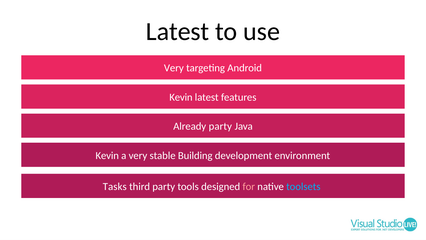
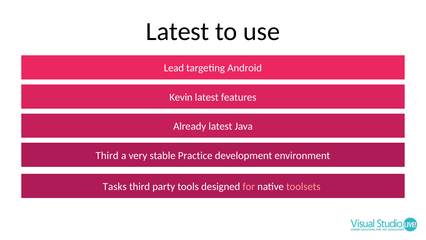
Very at (174, 68): Very -> Lead
Already party: party -> latest
Kevin at (107, 155): Kevin -> Third
Building: Building -> Practice
toolsets colour: light blue -> pink
